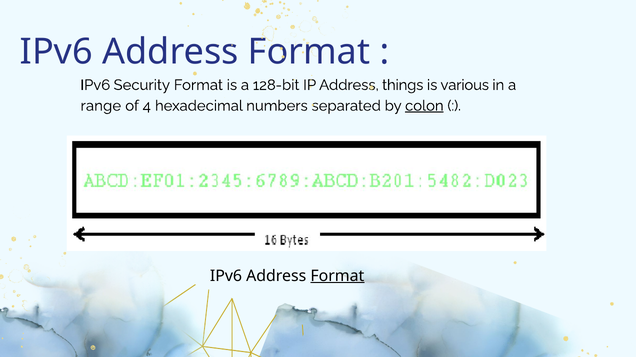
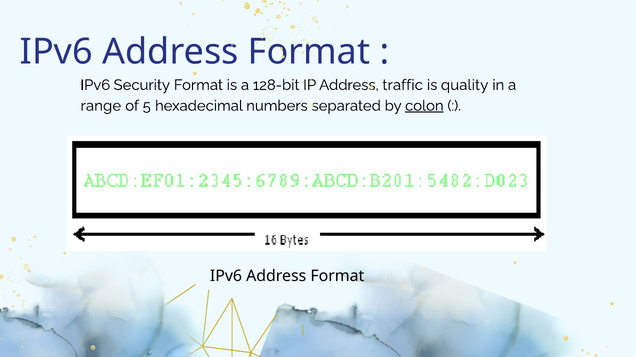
things: things -> traffic
various: various -> quality
4: 4 -> 5
Format at (337, 276) underline: present -> none
